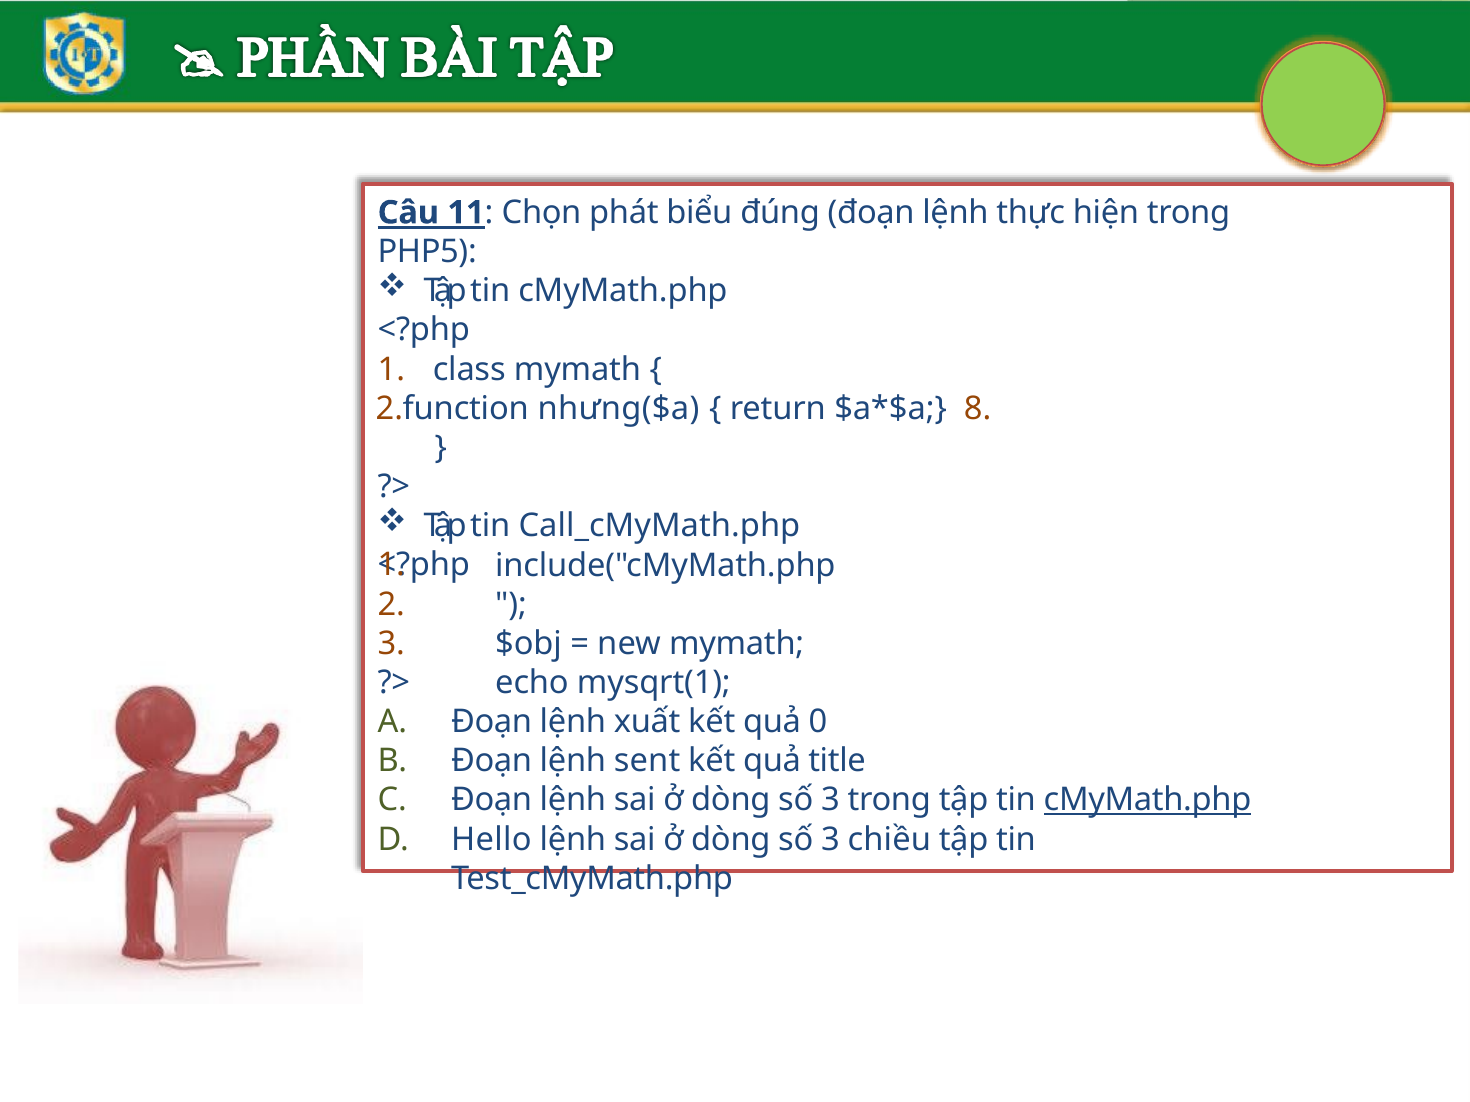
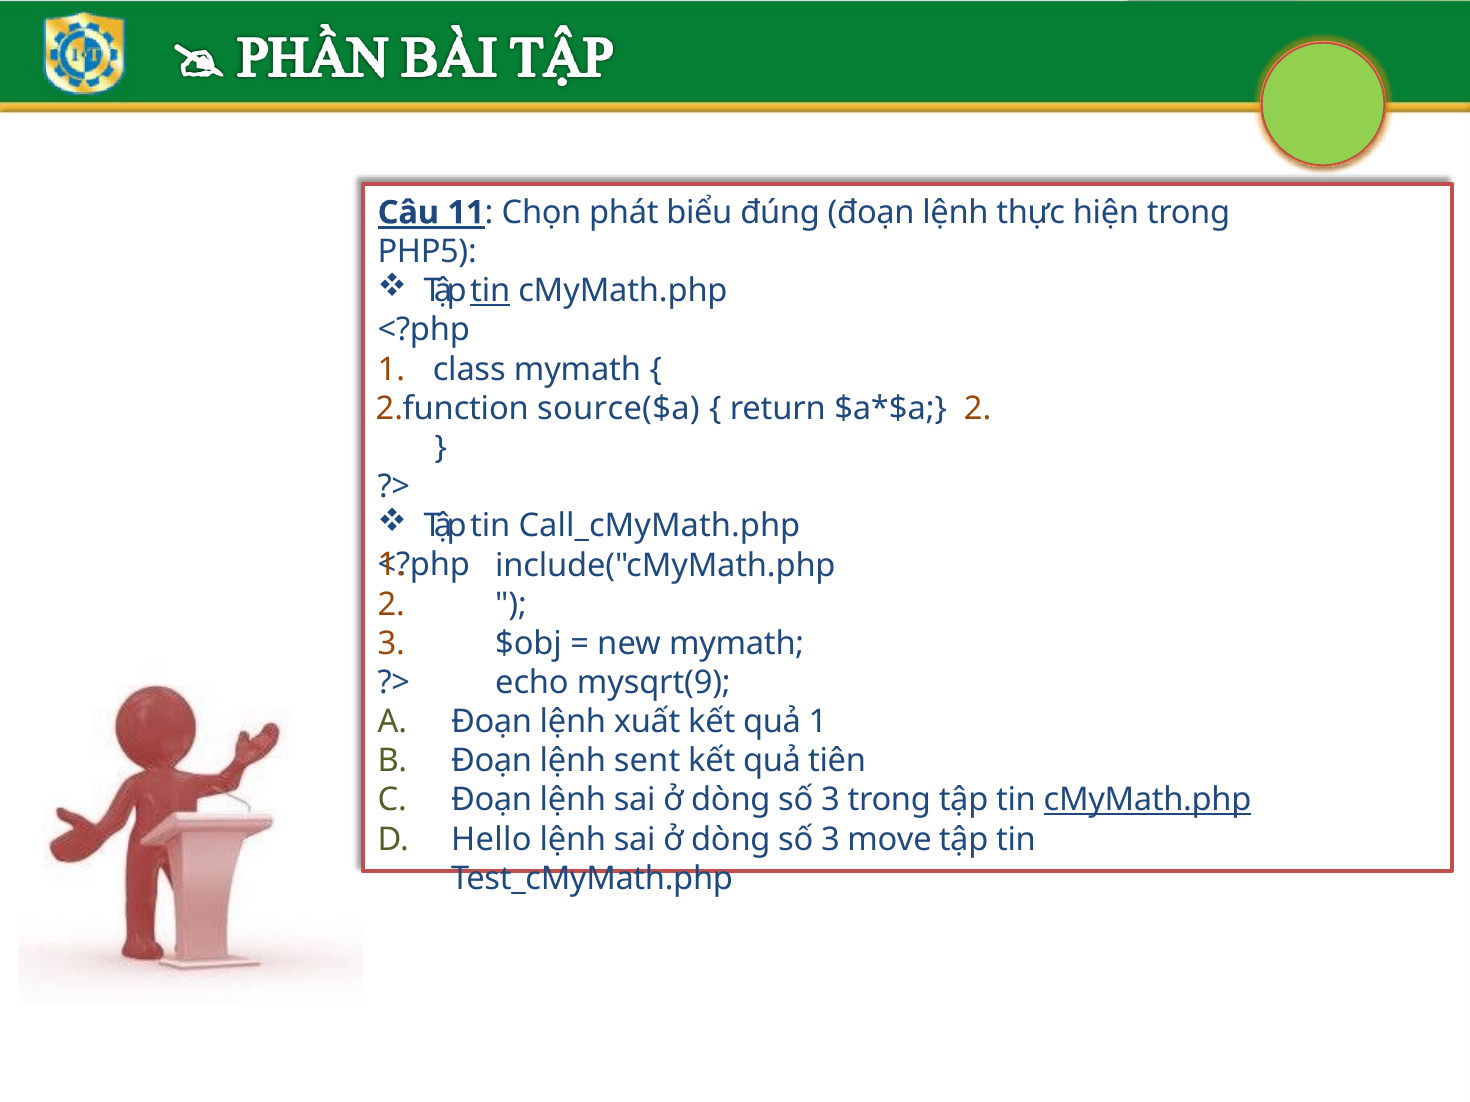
tin at (490, 291) underline: none -> present
nhưng($a: nhưng($a -> source($a
8 at (978, 409): 8 -> 2
mysqrt(1: mysqrt(1 -> mysqrt(9
quả 0: 0 -> 1
title: title -> tiên
chiều: chiều -> move
